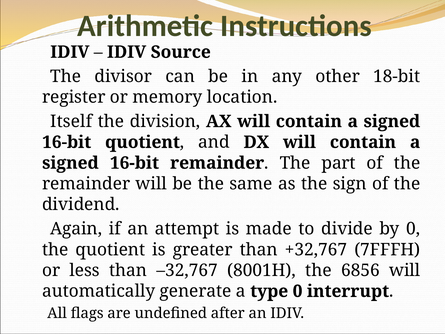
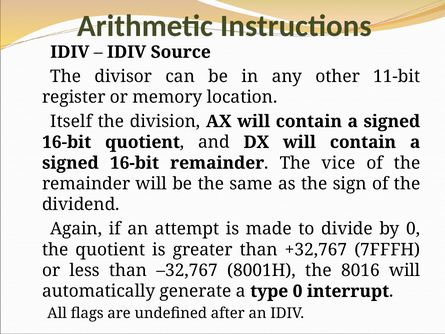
18-bit: 18-bit -> 11-bit
part: part -> vice
6856: 6856 -> 8016
